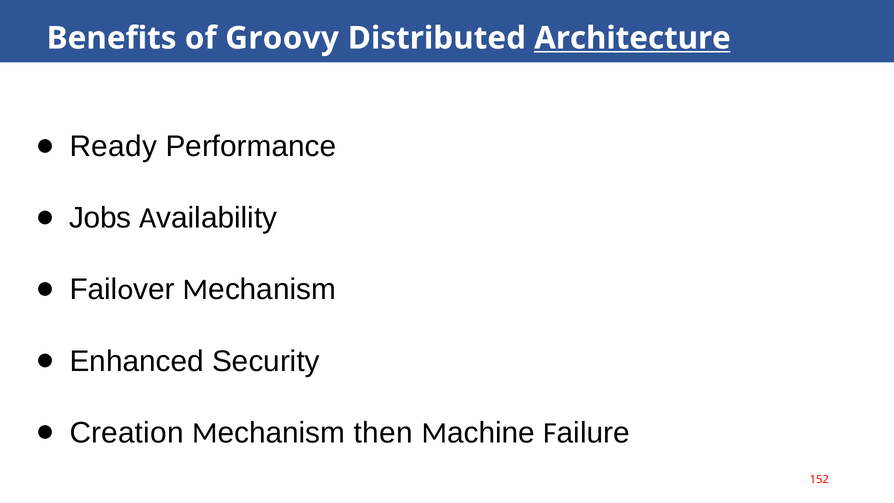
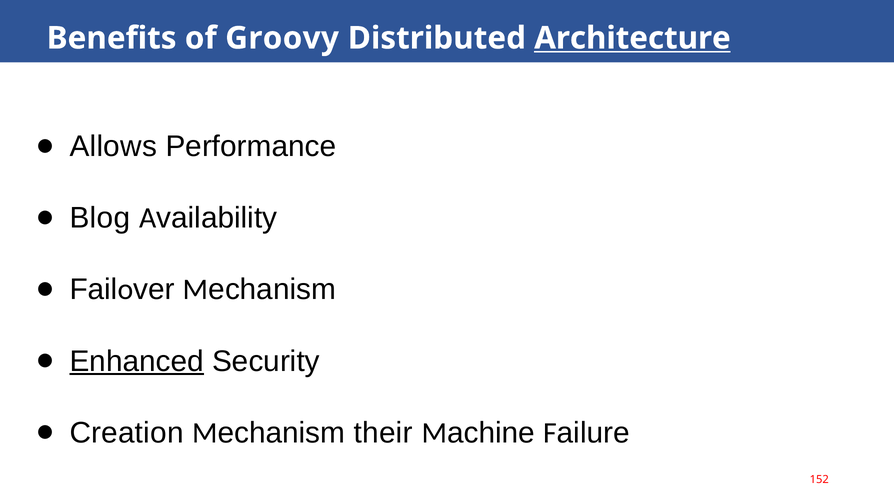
Ready: Ready -> Allows
Jobs: Jobs -> Blog
Enhanced underline: none -> present
then: then -> their
